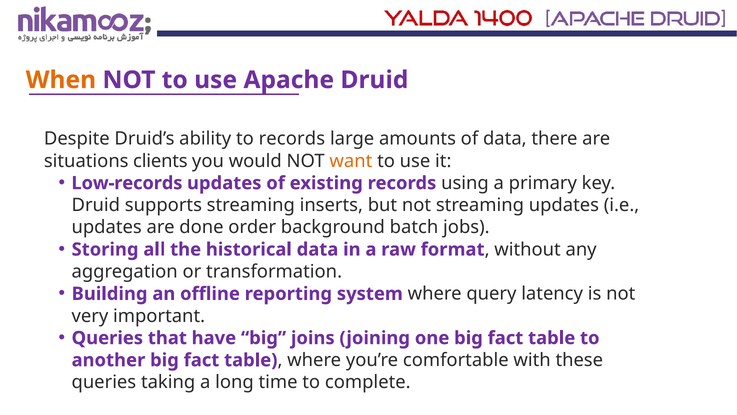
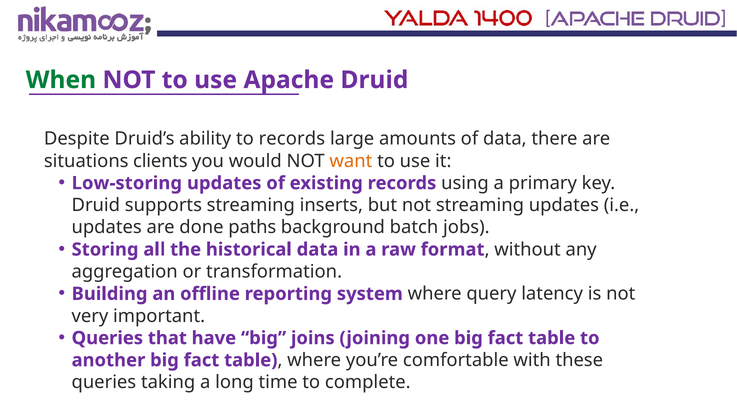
When colour: orange -> green
Low-records: Low-records -> Low-storing
order: order -> paths
